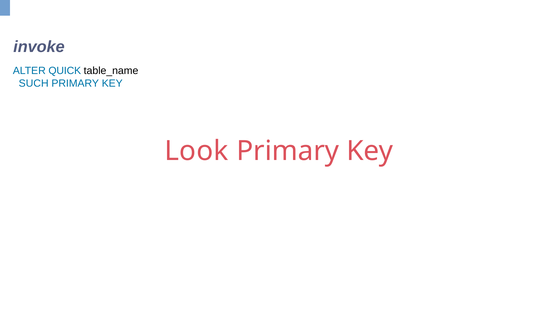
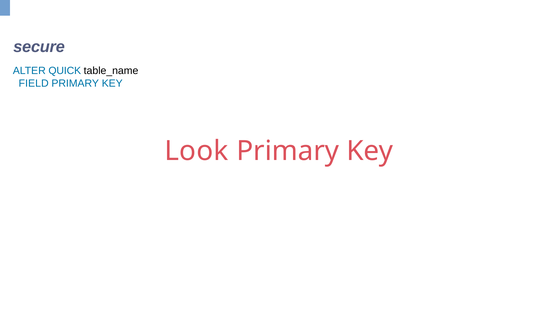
invoke: invoke -> secure
SUCH: SUCH -> FIELD
